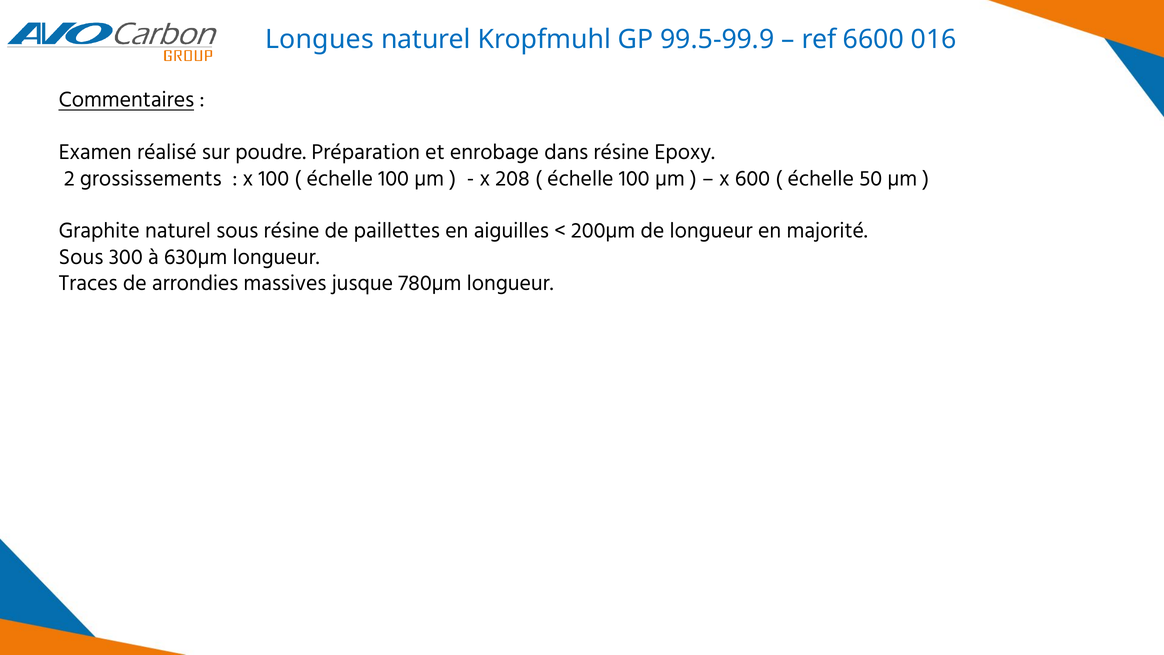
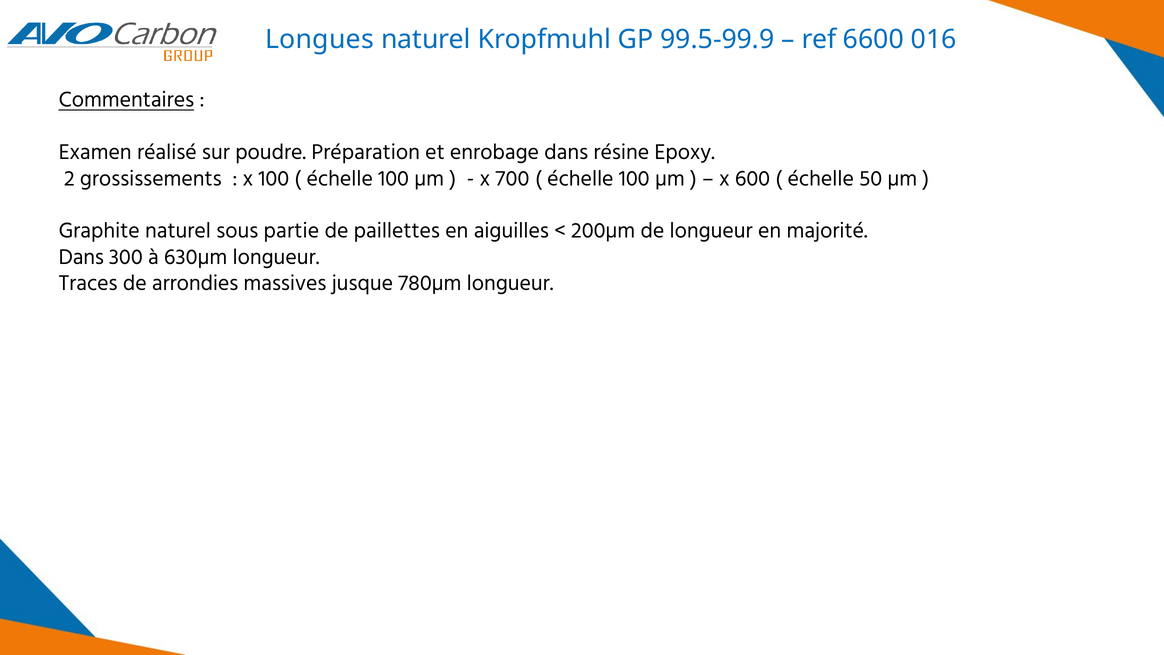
208: 208 -> 700
sous résine: résine -> partie
Sous at (81, 257): Sous -> Dans
